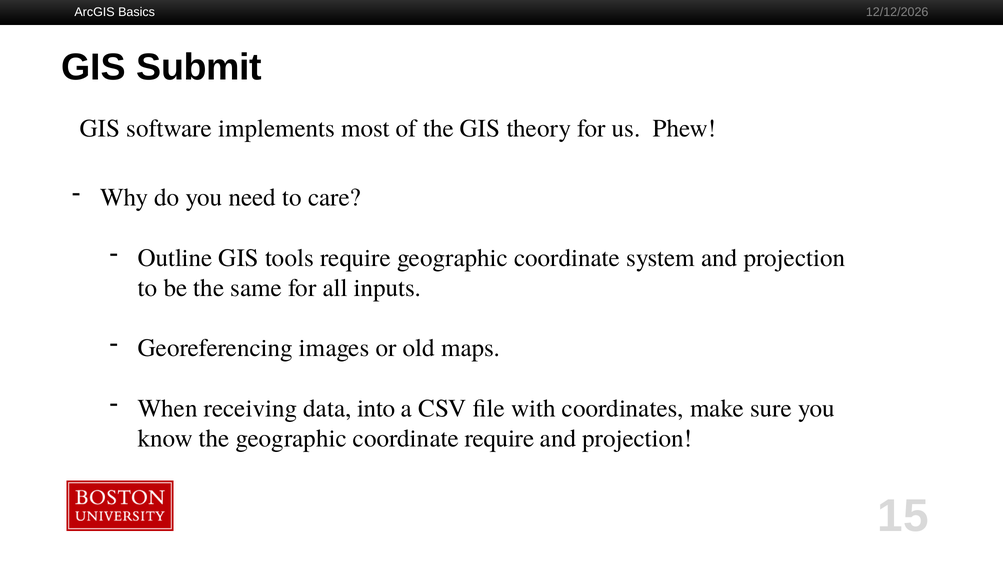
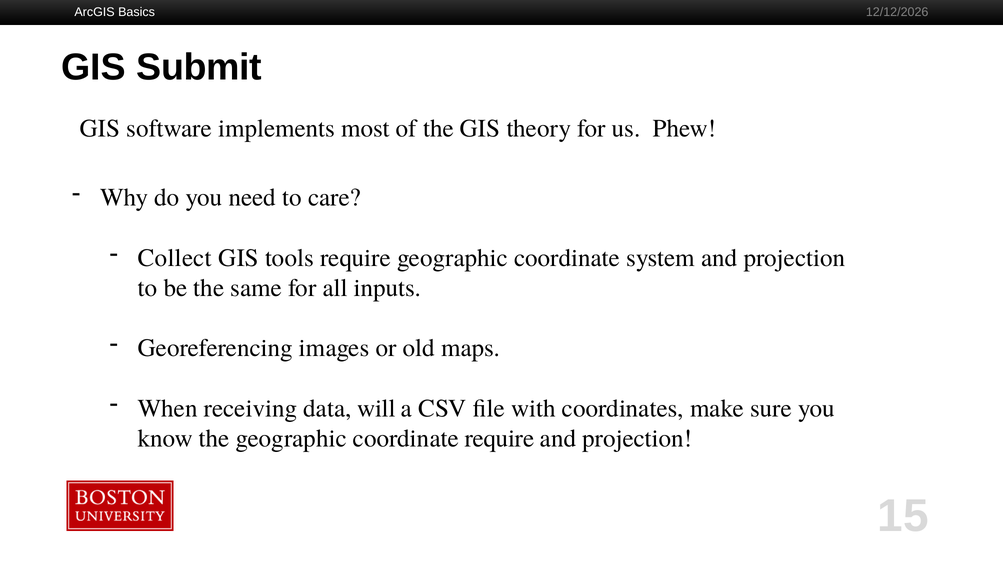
Outline: Outline -> Collect
into: into -> will
